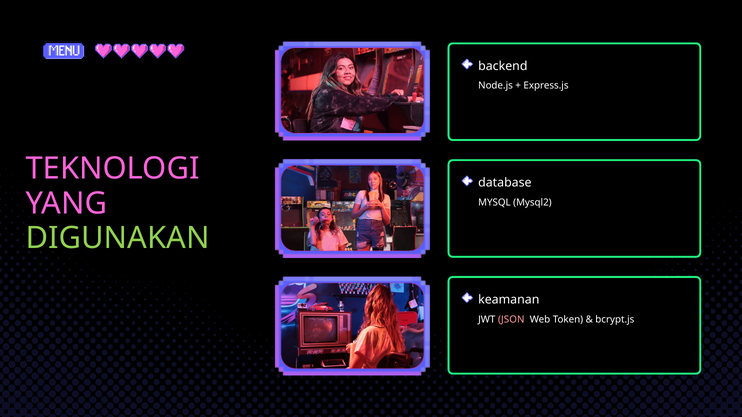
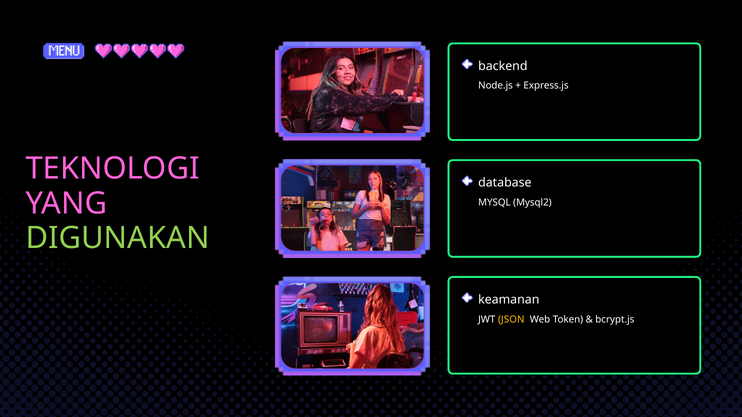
JSON colour: pink -> yellow
